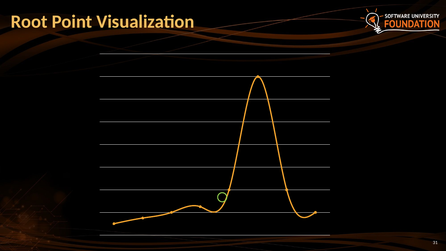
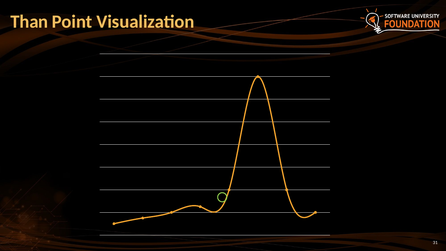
Root: Root -> Than
